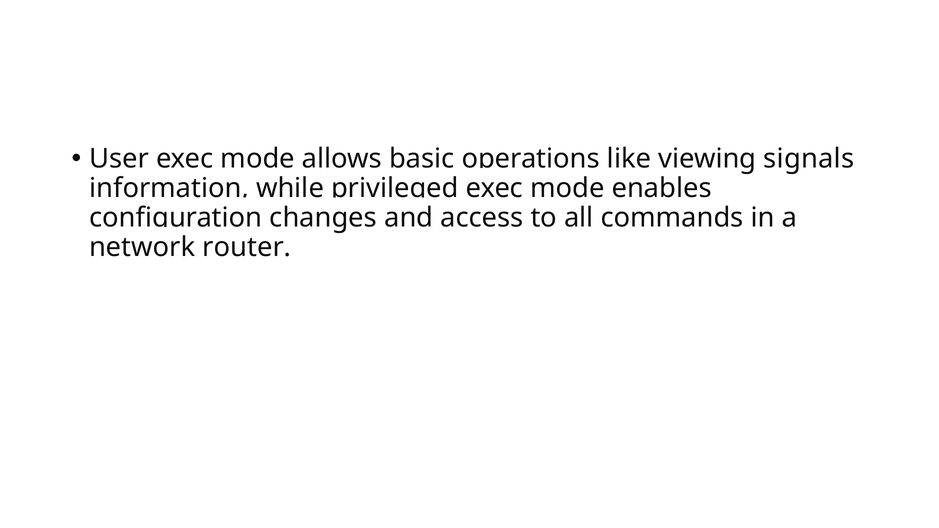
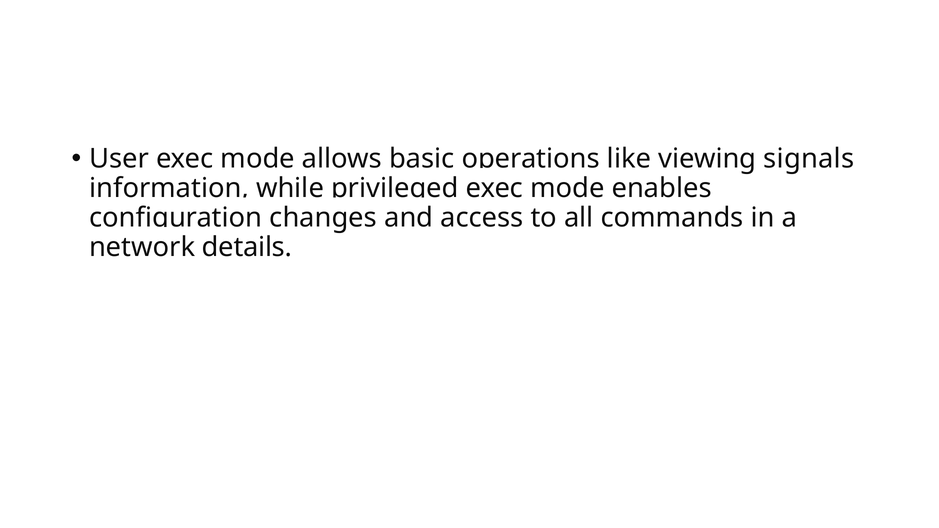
router: router -> details
